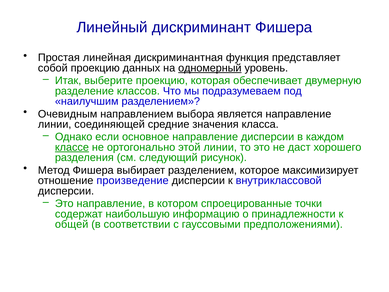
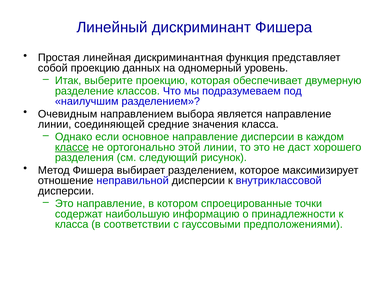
одномерный underline: present -> none
произведение: произведение -> неправильной
общей at (72, 224): общей -> класса
